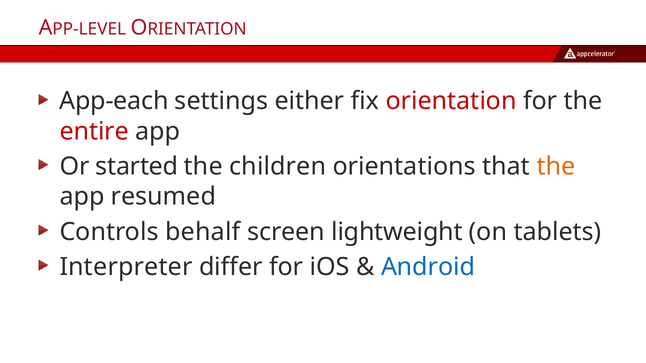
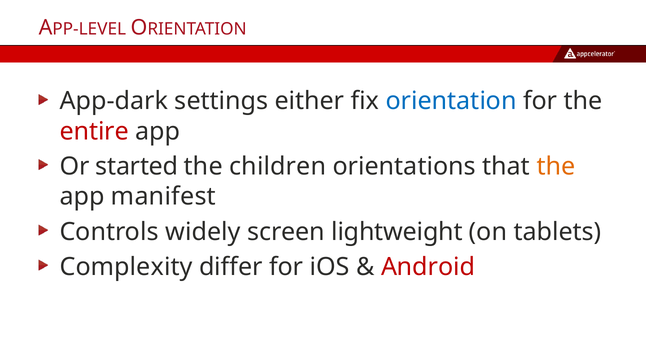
App-each: App-each -> App-dark
orientation colour: red -> blue
resumed: resumed -> manifest
behalf: behalf -> widely
Interpreter: Interpreter -> Complexity
Android colour: blue -> red
